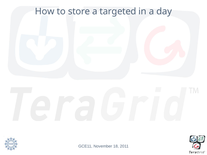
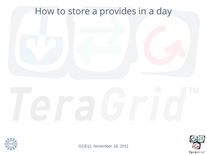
targeted: targeted -> provides
